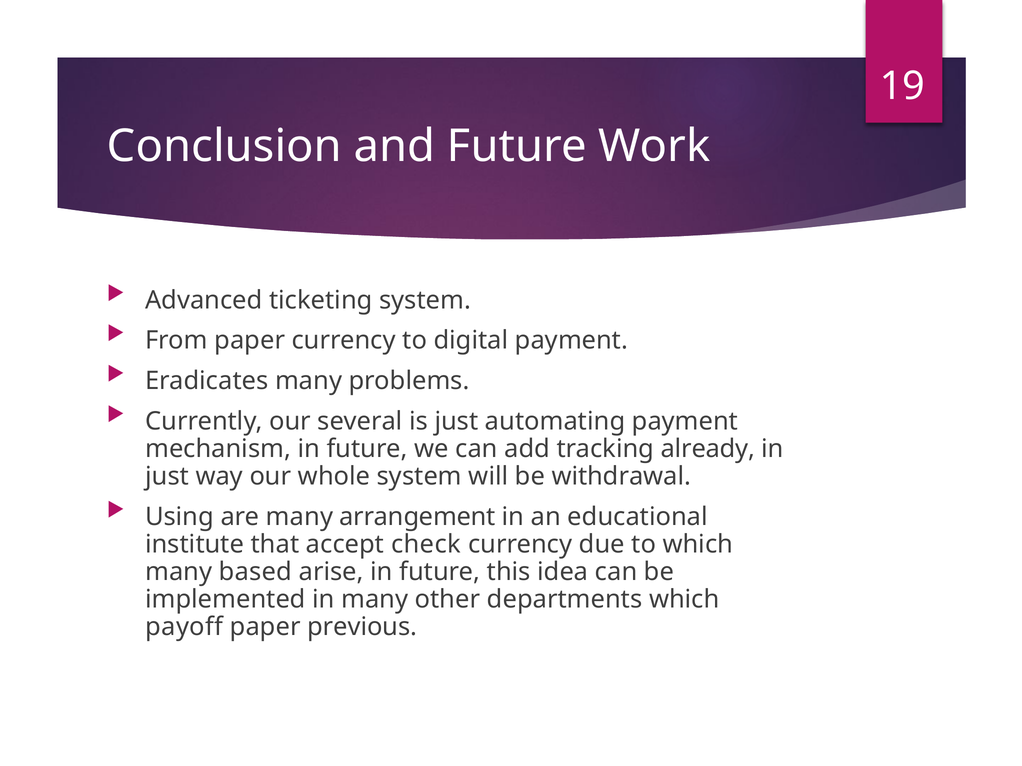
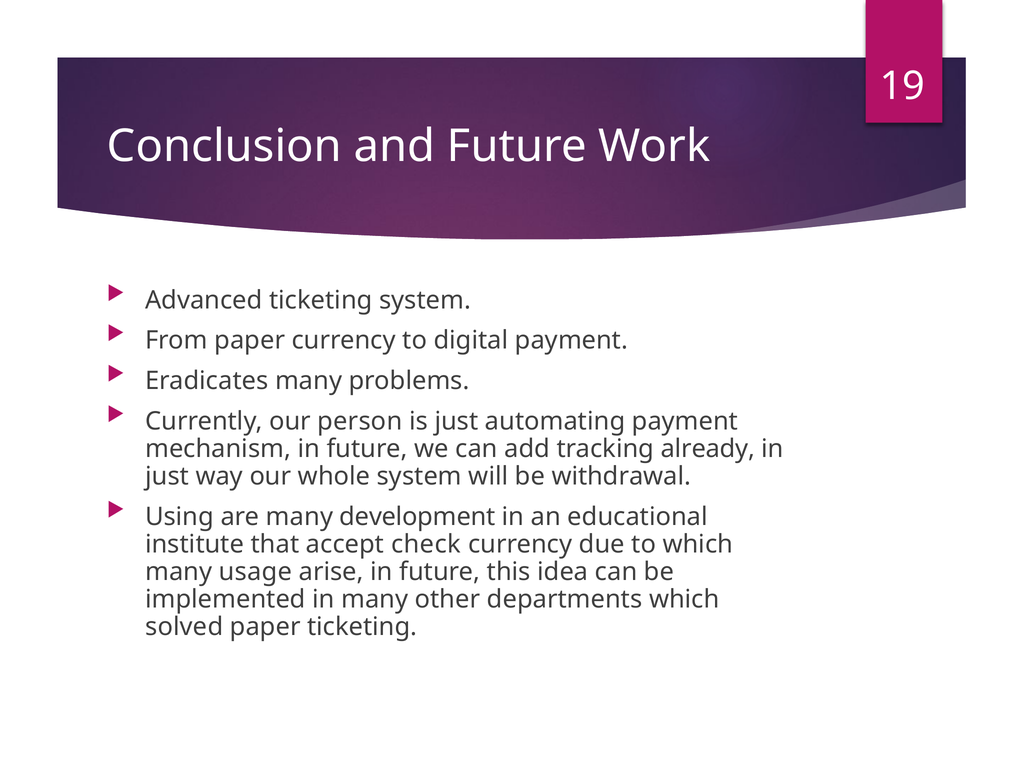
several: several -> person
arrangement: arrangement -> development
based: based -> usage
payoff: payoff -> solved
paper previous: previous -> ticketing
